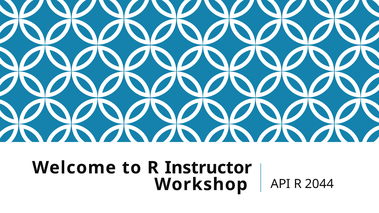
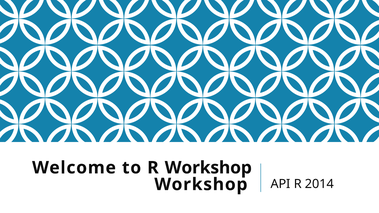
R Instructor: Instructor -> Workshop
2044: 2044 -> 2014
